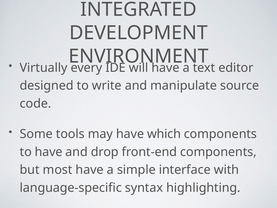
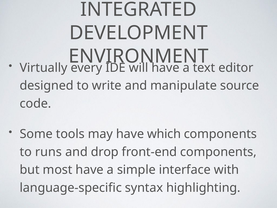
to have: have -> runs
